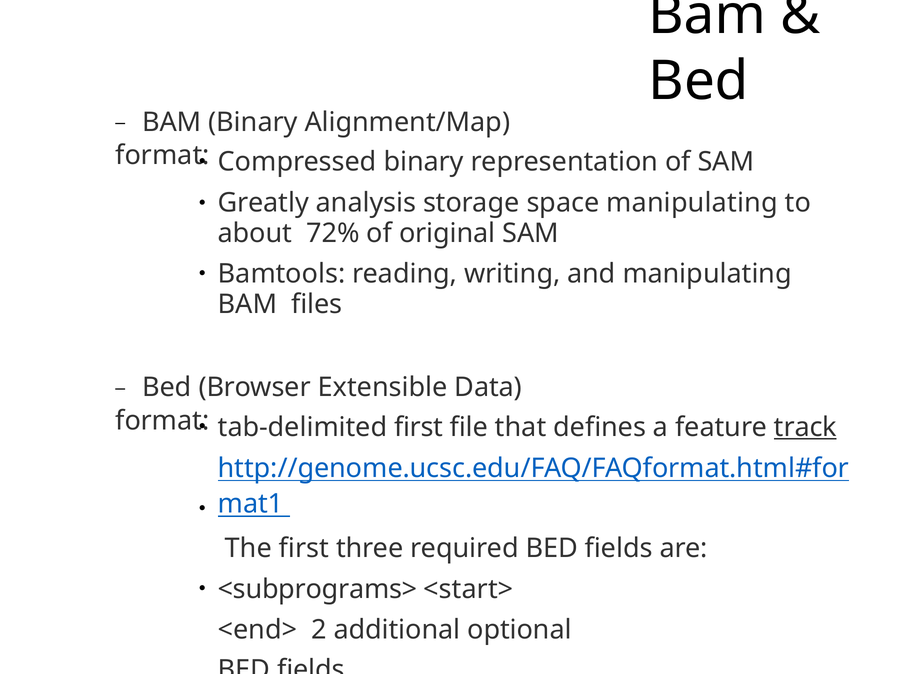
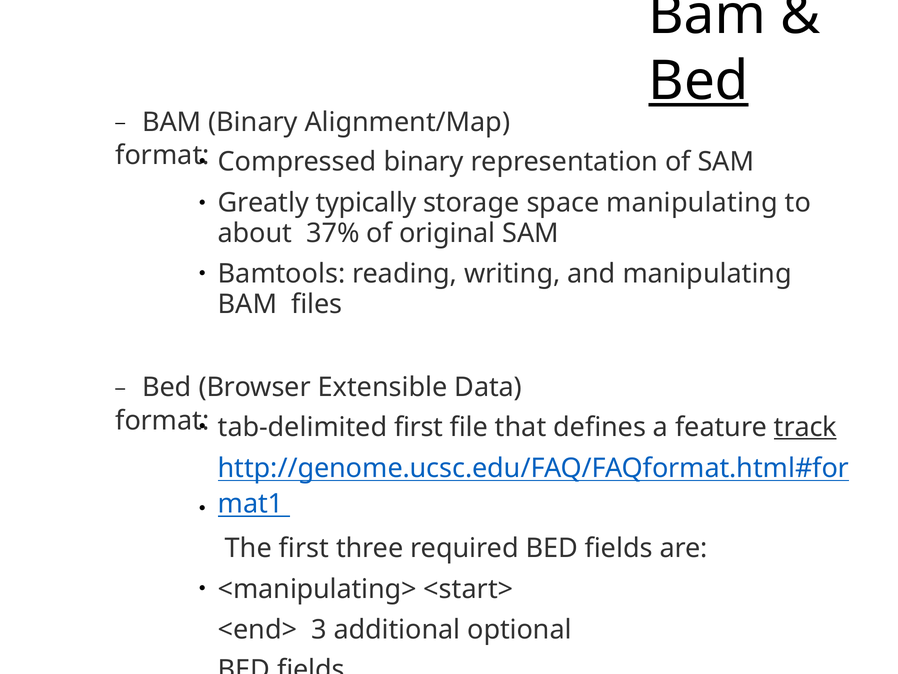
Bed at (699, 81) underline: none -> present
analysis: analysis -> typically
72%: 72% -> 37%
<subprograms>: <subprograms> -> <manipulating>
2: 2 -> 3
